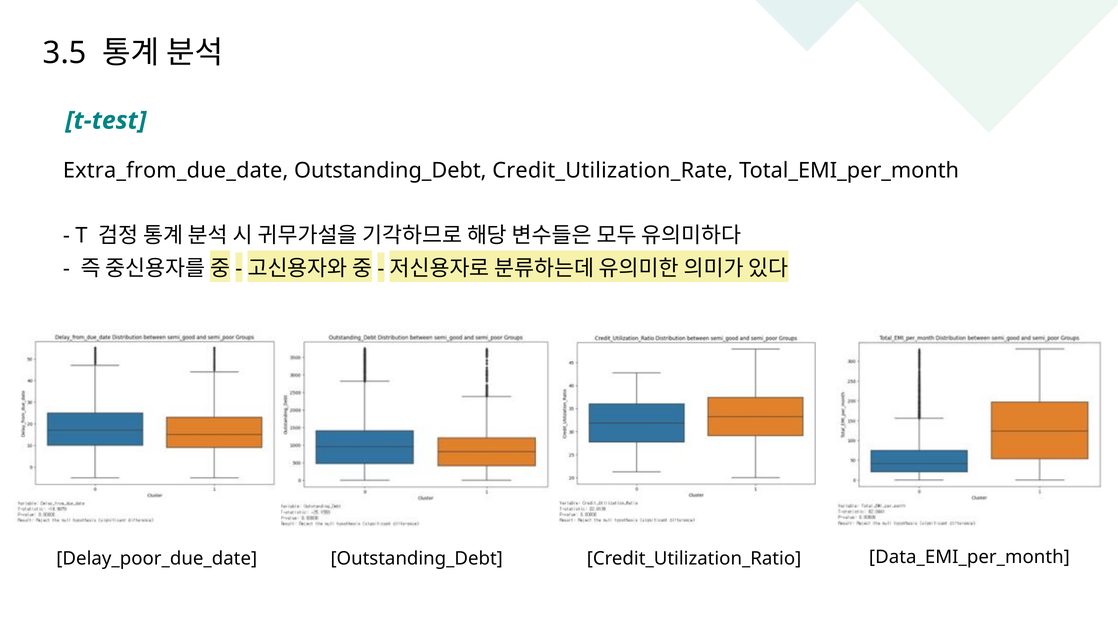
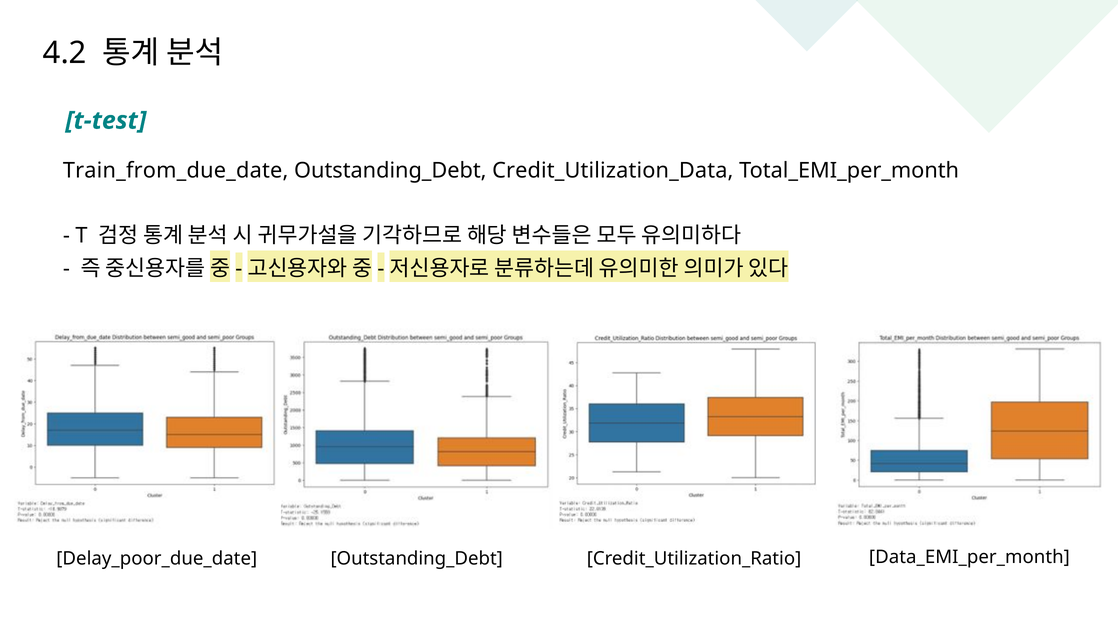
3.5: 3.5 -> 4.2
Extra_from_due_date: Extra_from_due_date -> Train_from_due_date
Credit_Utilization_Rate: Credit_Utilization_Rate -> Credit_Utilization_Data
